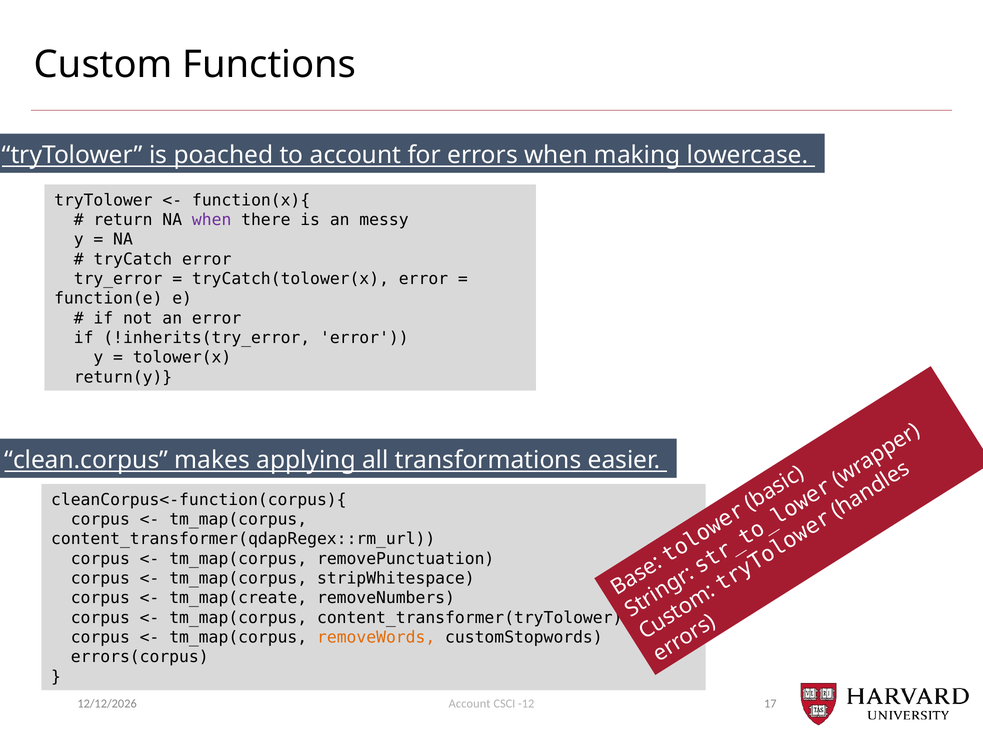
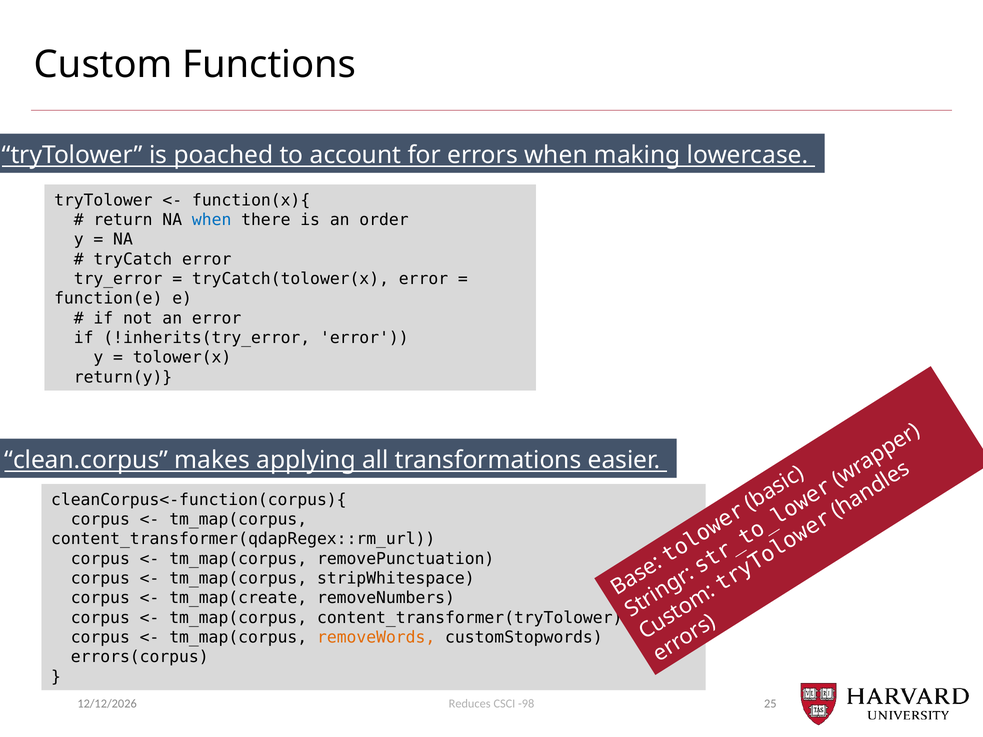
when at (212, 220) colour: purple -> blue
messy: messy -> order
17: 17 -> 25
Account at (470, 704): Account -> Reduces
-12: -12 -> -98
